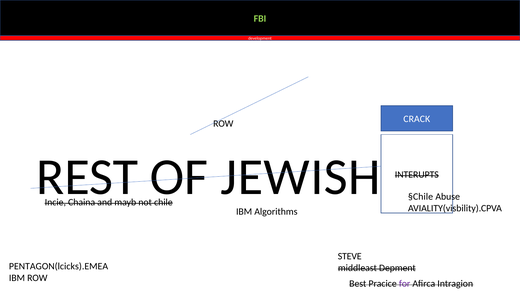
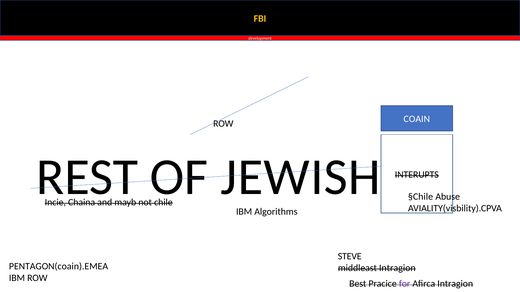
FBI colour: light green -> yellow
CRACK: CRACK -> COAIN
PENTAGON(lcicks).EMEA: PENTAGON(lcicks).EMEA -> PENTAGON(coain).EMEA
middleast Depment: Depment -> Intragion
